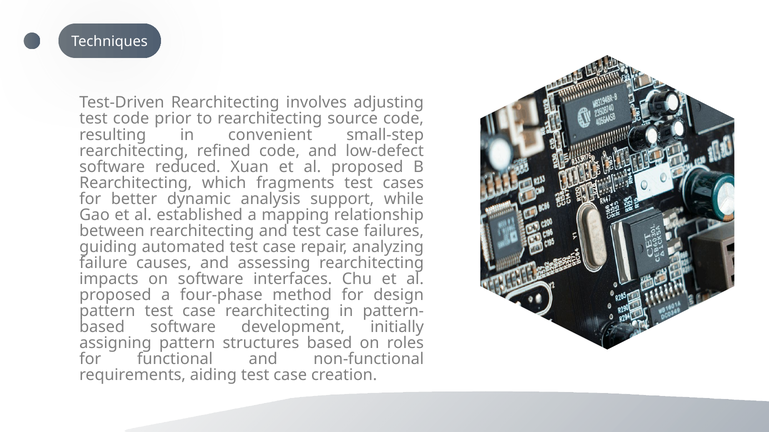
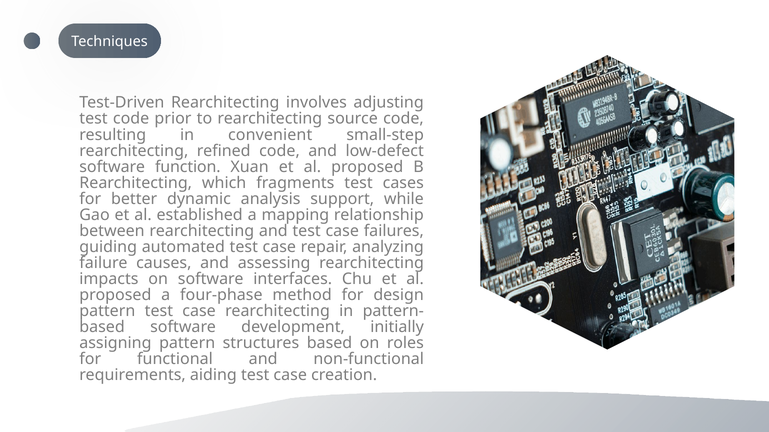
reduced: reduced -> function
